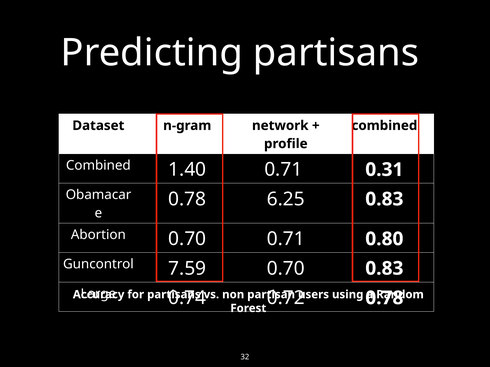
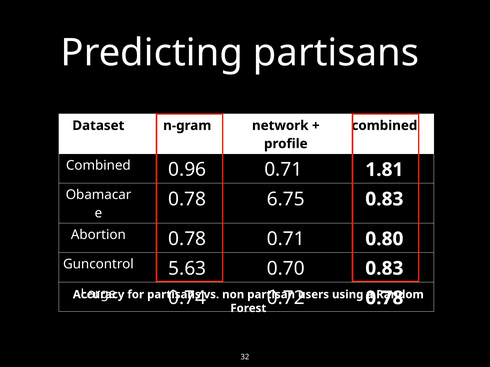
1.40: 1.40 -> 0.96
0.31: 0.31 -> 1.81
6.25: 6.25 -> 6.75
Abortion 0.70: 0.70 -> 0.78
7.59: 7.59 -> 5.63
